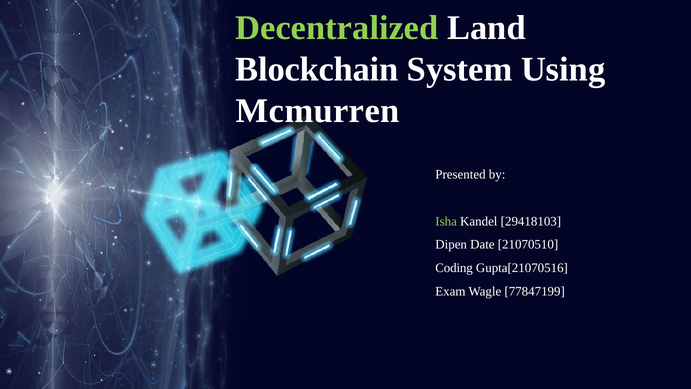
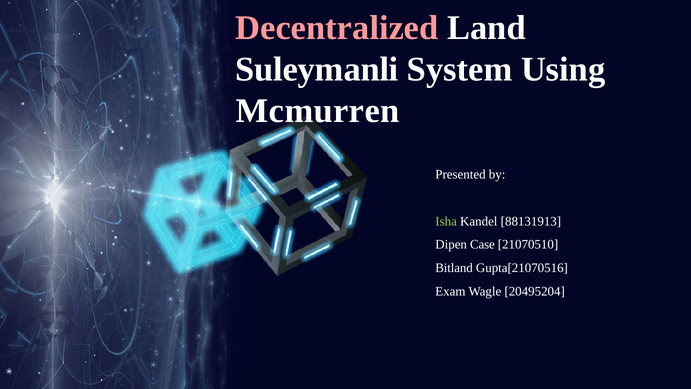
Decentralized colour: light green -> pink
Blockchain: Blockchain -> Suleymanli
29418103: 29418103 -> 88131913
Date: Date -> Case
Coding: Coding -> Bitland
77847199: 77847199 -> 20495204
